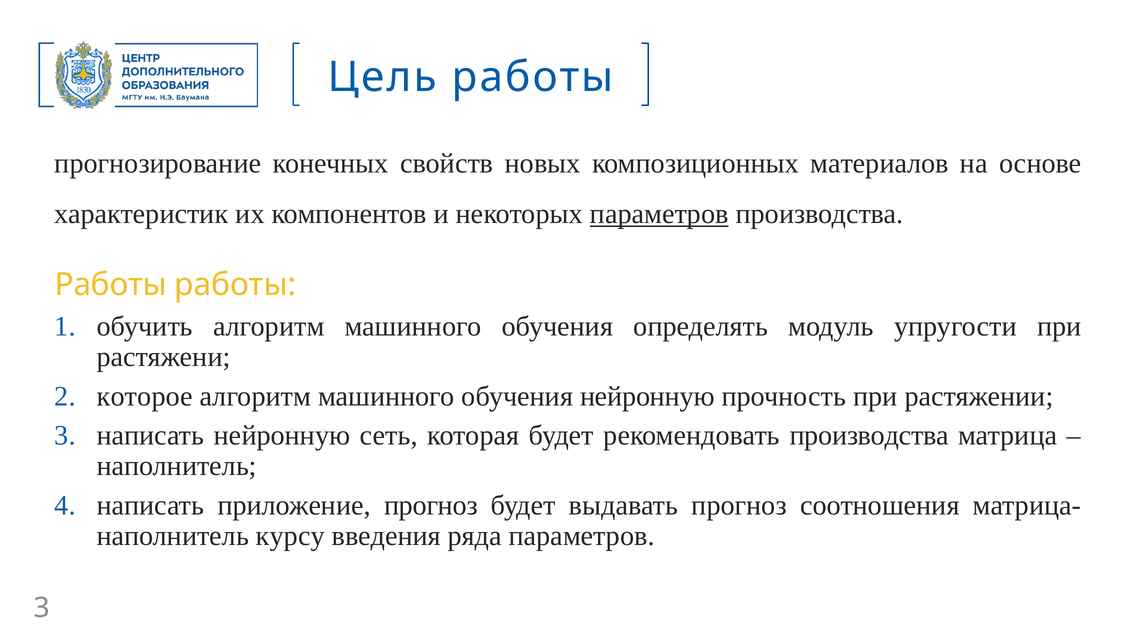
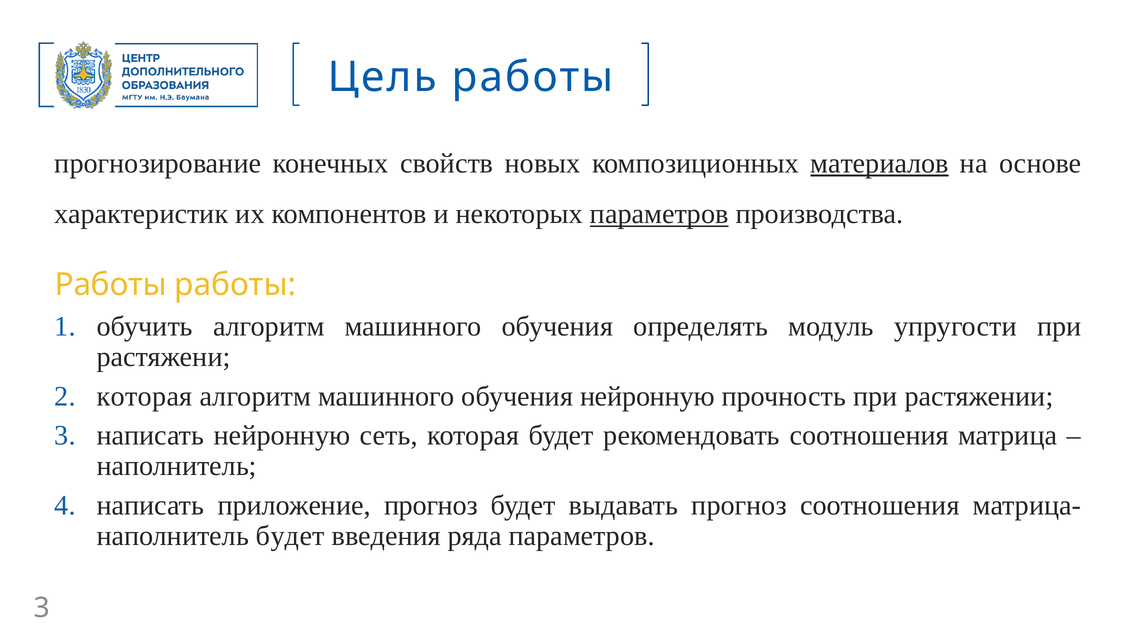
материалов underline: none -> present
которое at (145, 396): которое -> которая
рекомендовать производства: производства -> соотношения
наполнитель курсу: курсу -> будет
